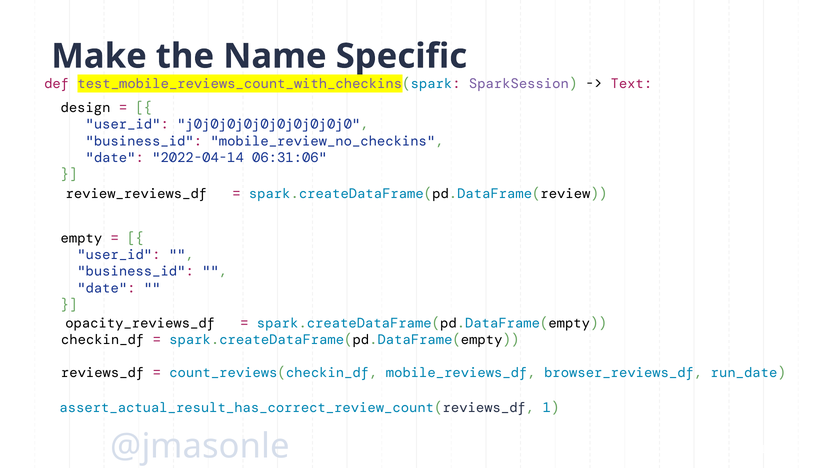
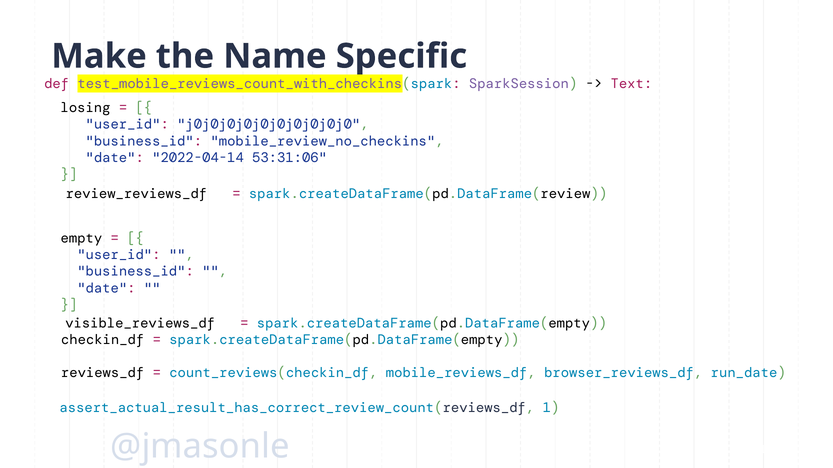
design: design -> losing
06:31:06: 06:31:06 -> 53:31:06
opacity_reviews_df: opacity_reviews_df -> visible_reviews_df
